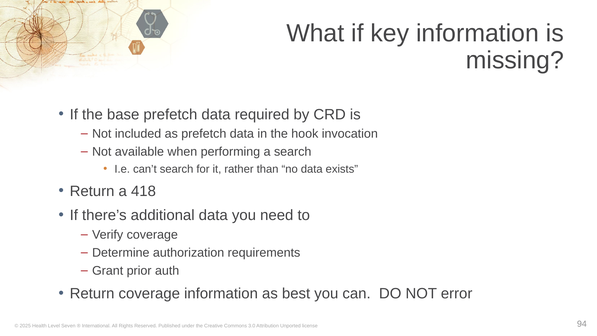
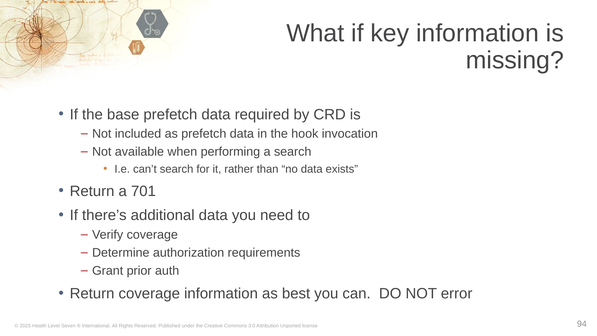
418: 418 -> 701
